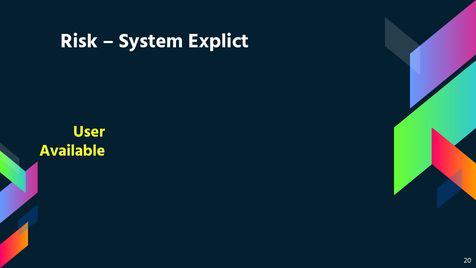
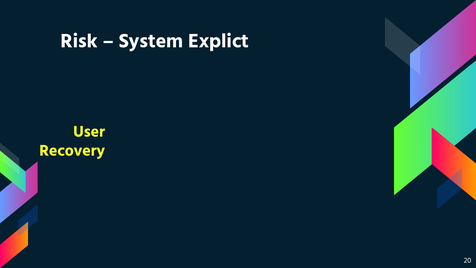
Available: Available -> Recovery
